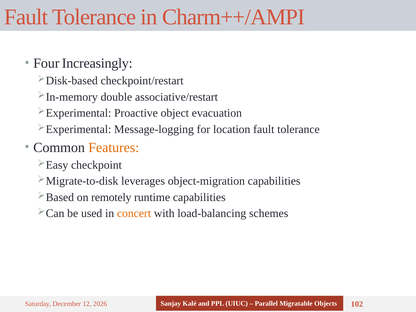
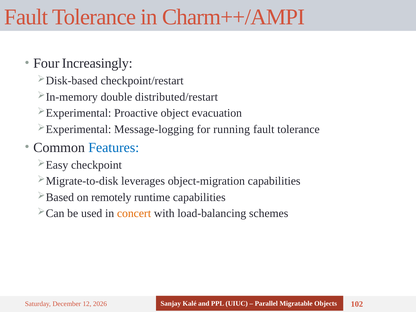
associative/restart: associative/restart -> distributed/restart
location: location -> running
Features colour: orange -> blue
